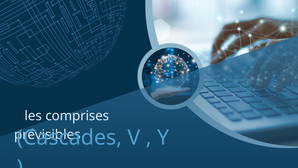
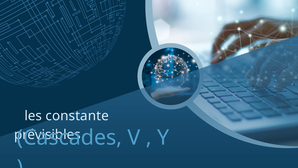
comprises: comprises -> constante
